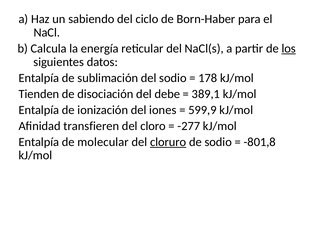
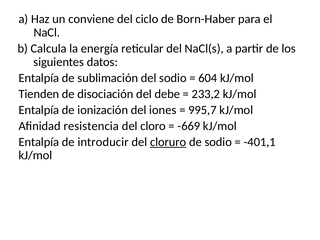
sabiendo: sabiendo -> conviene
los underline: present -> none
178: 178 -> 604
389,1: 389,1 -> 233,2
599,9: 599,9 -> 995,7
transfieren: transfieren -> resistencia
-277: -277 -> -669
molecular: molecular -> introducir
-801,8: -801,8 -> -401,1
